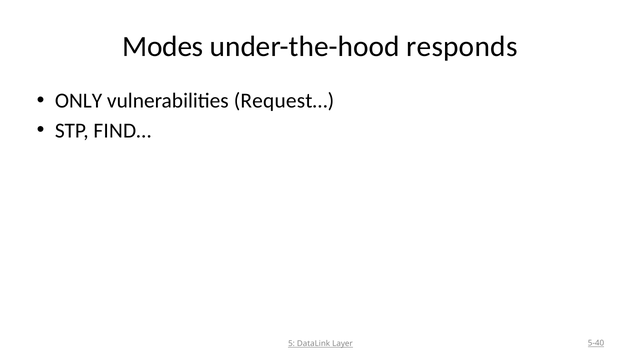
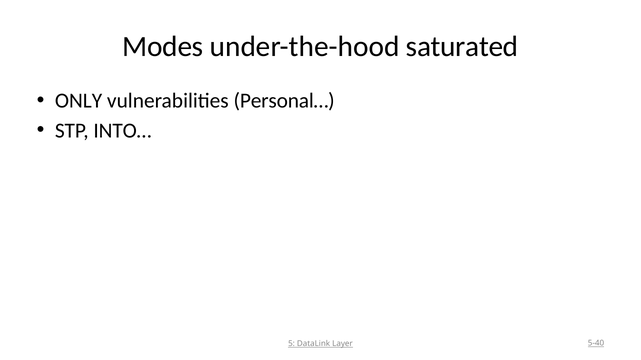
responds: responds -> saturated
Request…: Request… -> Personal…
FIND…: FIND… -> INTO…
